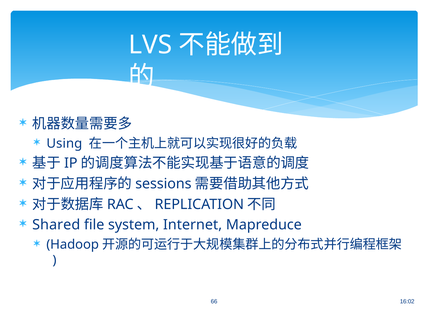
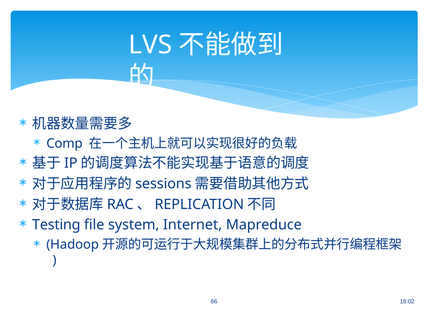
Using: Using -> Comp
Shared: Shared -> Testing
